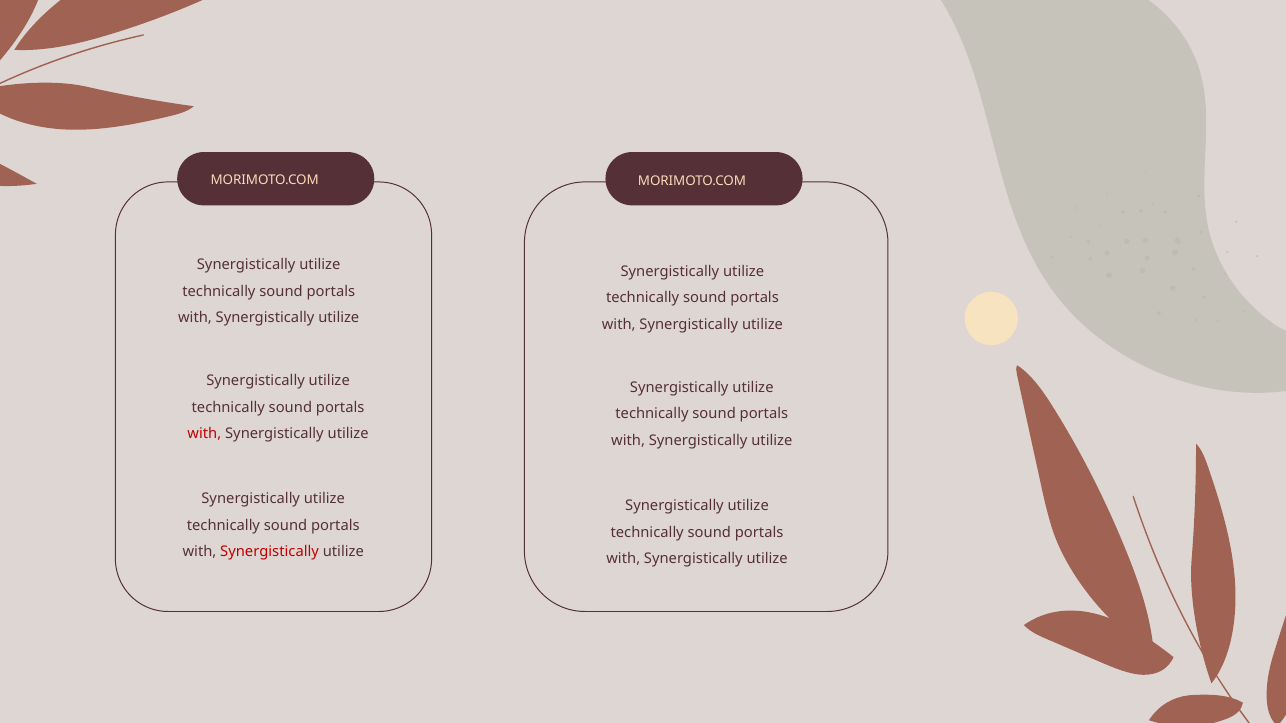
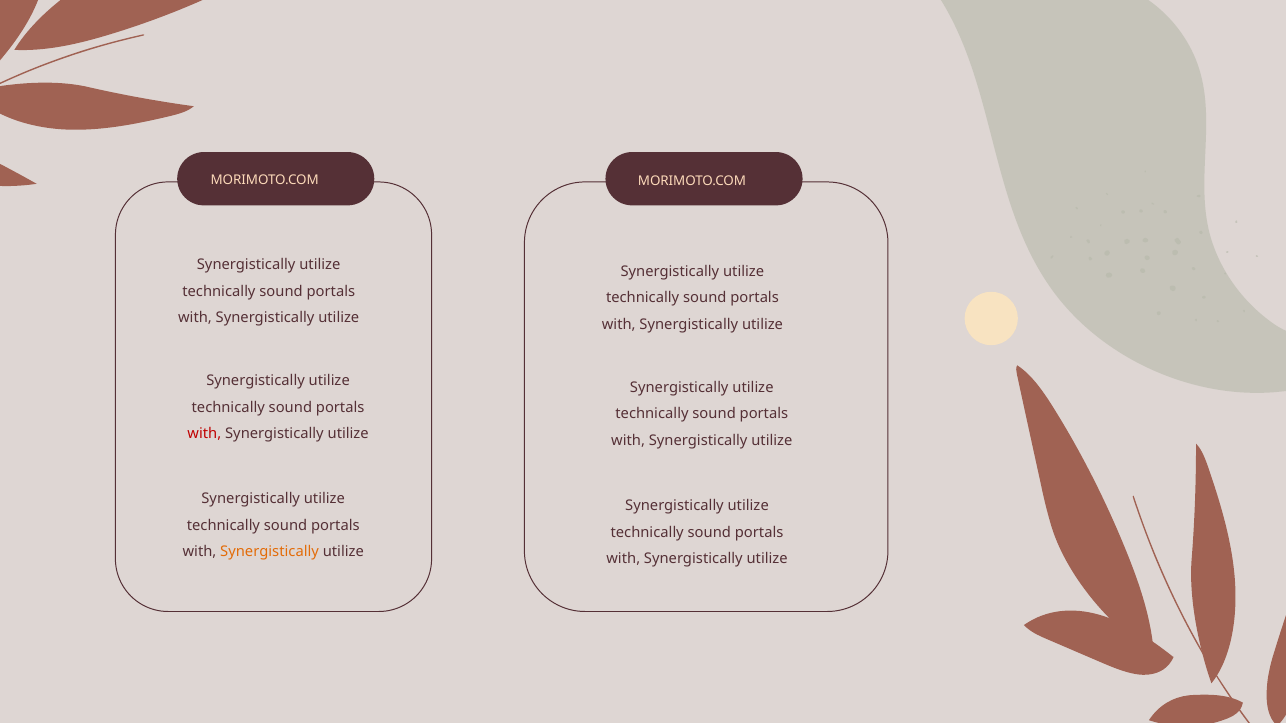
Synergistically at (270, 552) colour: red -> orange
